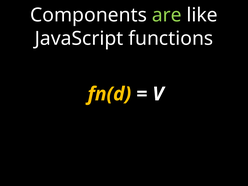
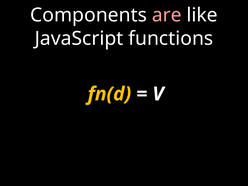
are colour: light green -> pink
